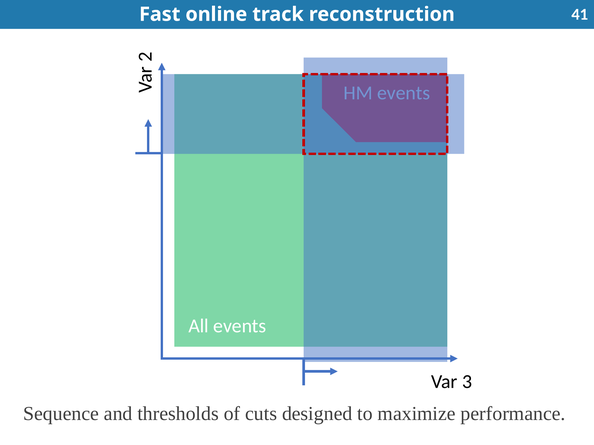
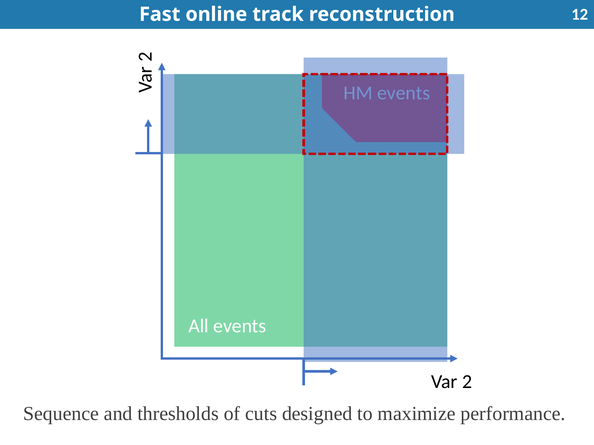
41: 41 -> 12
Var 3: 3 -> 2
